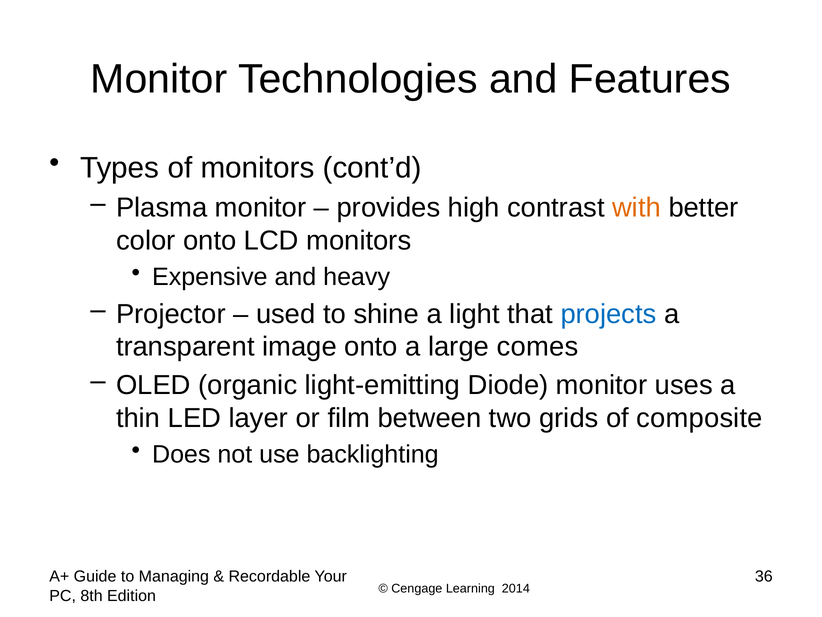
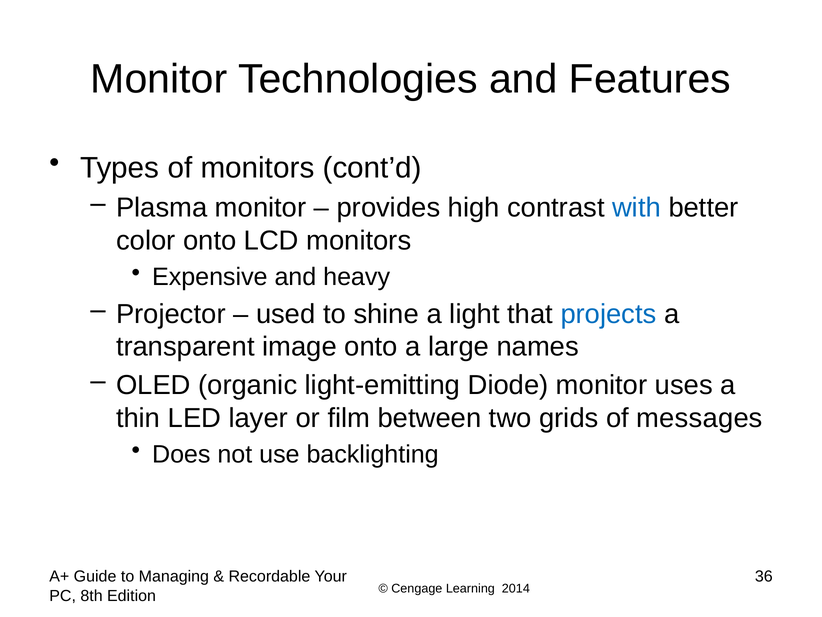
with colour: orange -> blue
comes: comes -> names
composite: composite -> messages
